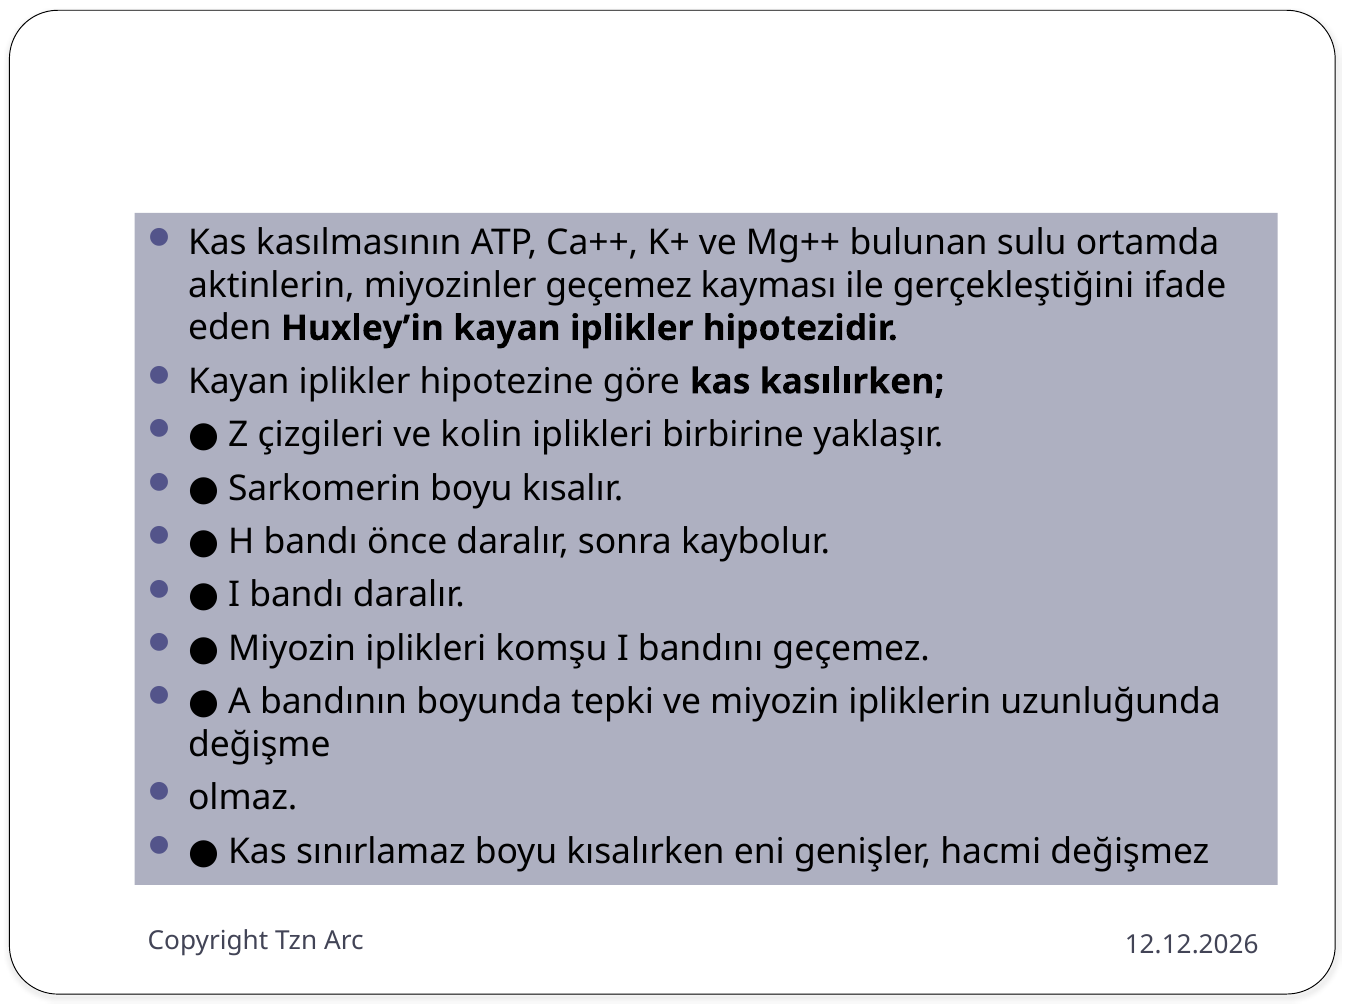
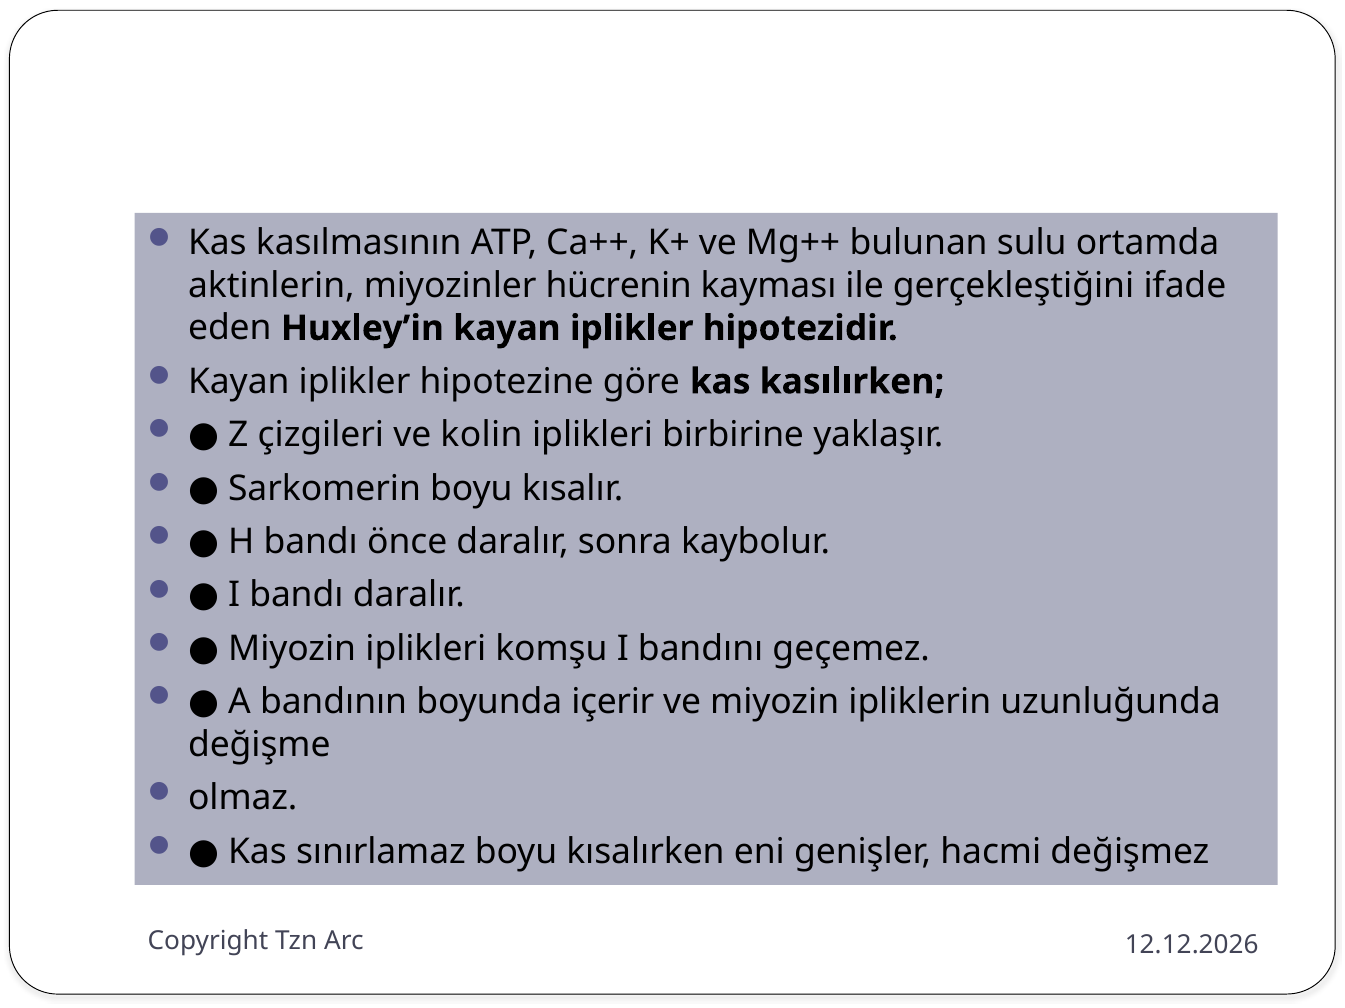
miyozinler geçemez: geçemez -> hücrenin
tepki: tepki -> içerir
